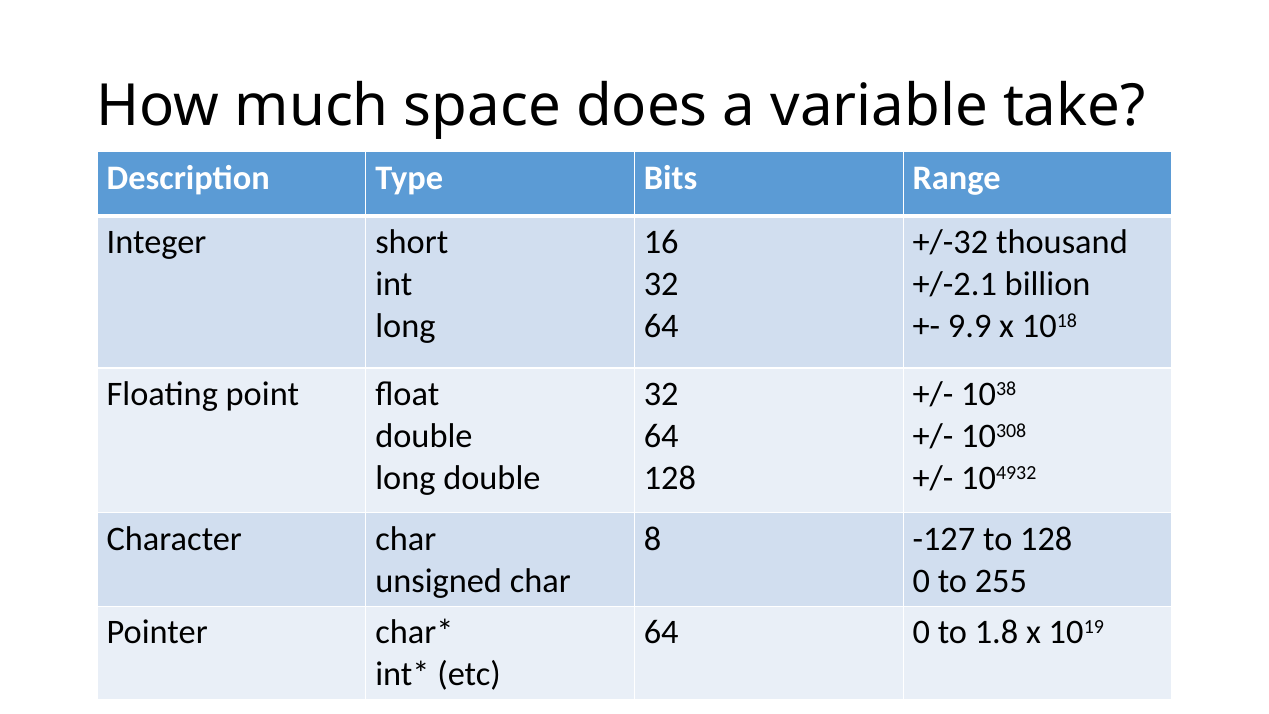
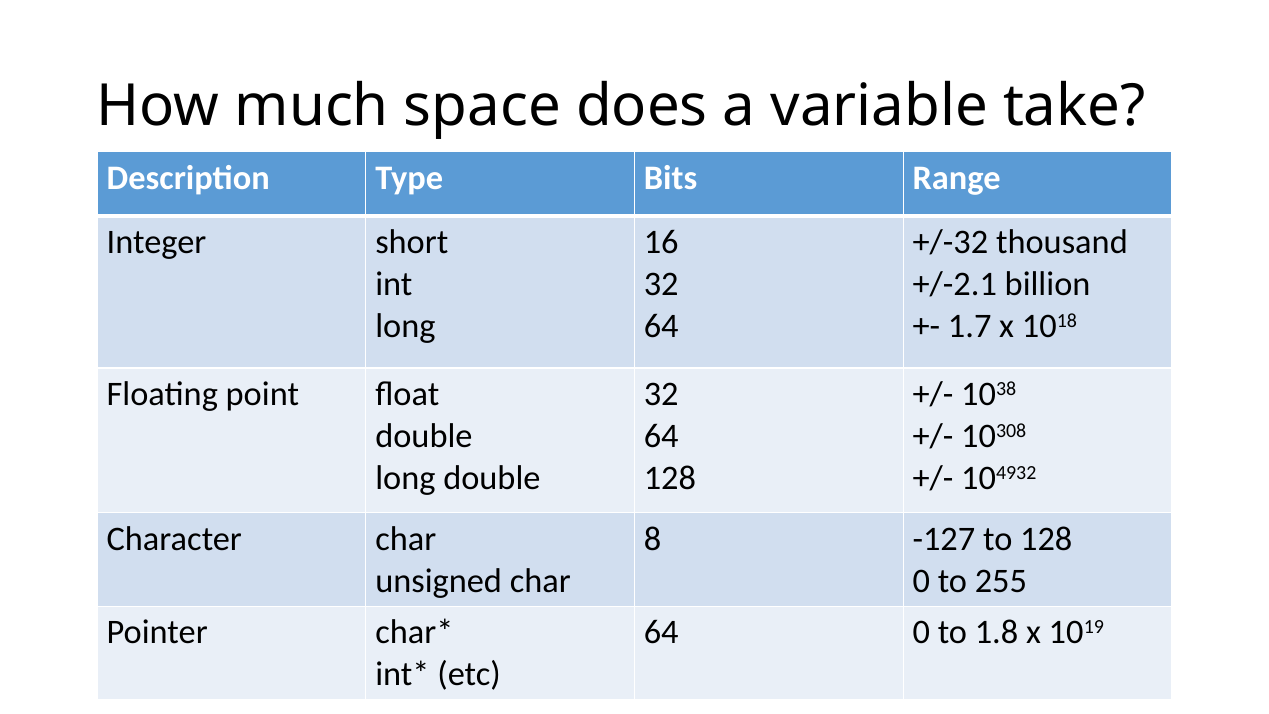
9.9: 9.9 -> 1.7
